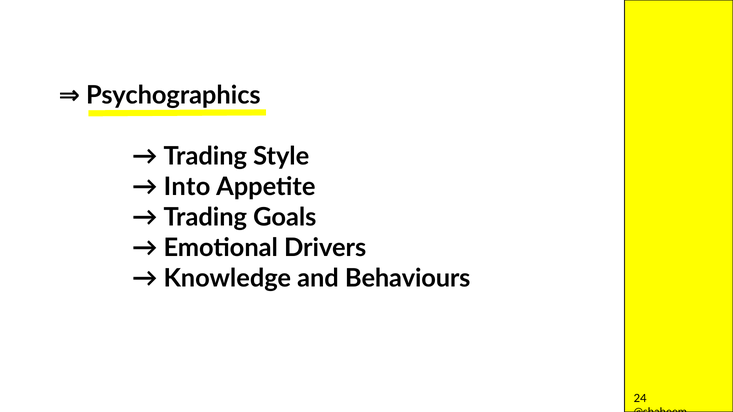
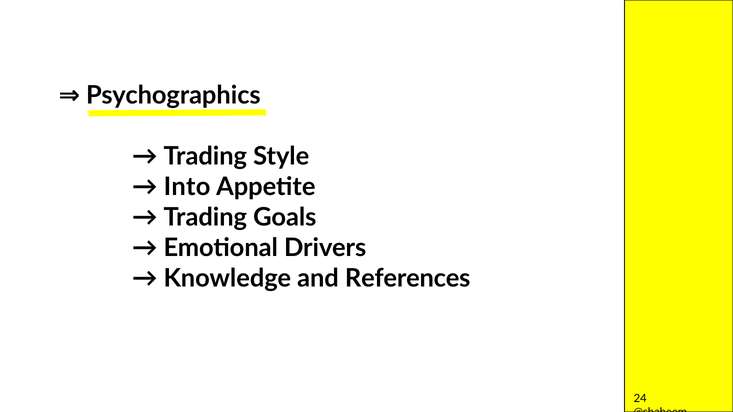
Behaviours: Behaviours -> References
